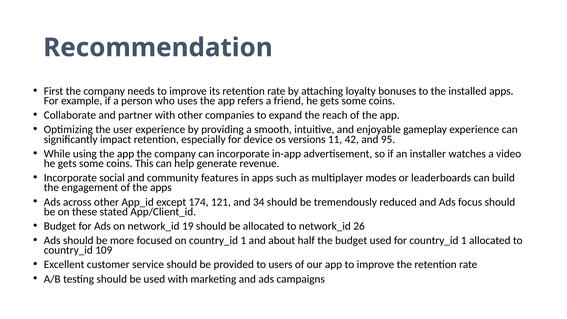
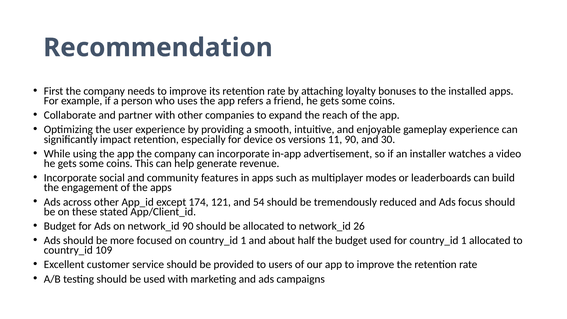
11 42: 42 -> 90
95: 95 -> 30
34: 34 -> 54
network_id 19: 19 -> 90
